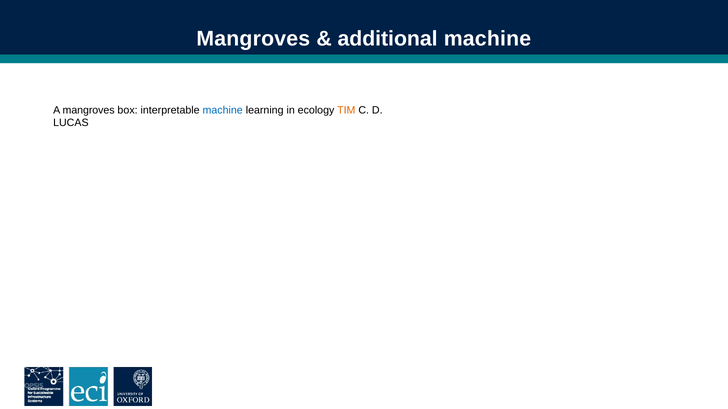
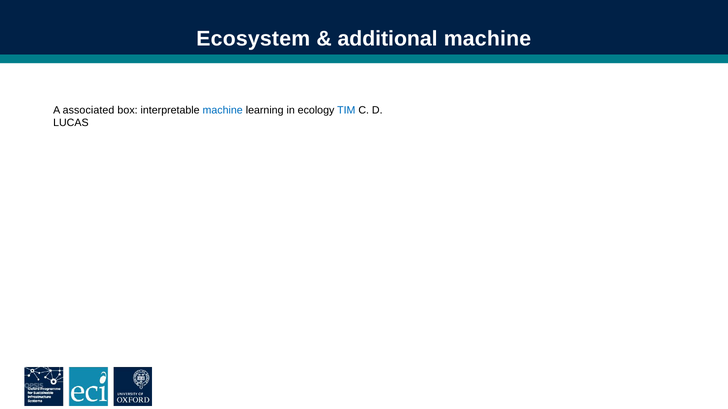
Mangroves at (253, 39): Mangroves -> Ecosystem
A mangroves: mangroves -> associated
TIM colour: orange -> blue
